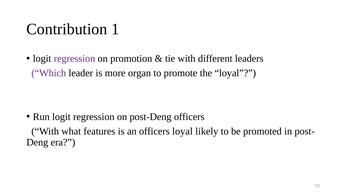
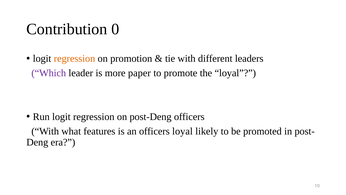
1: 1 -> 0
regression at (74, 58) colour: purple -> orange
organ: organ -> paper
